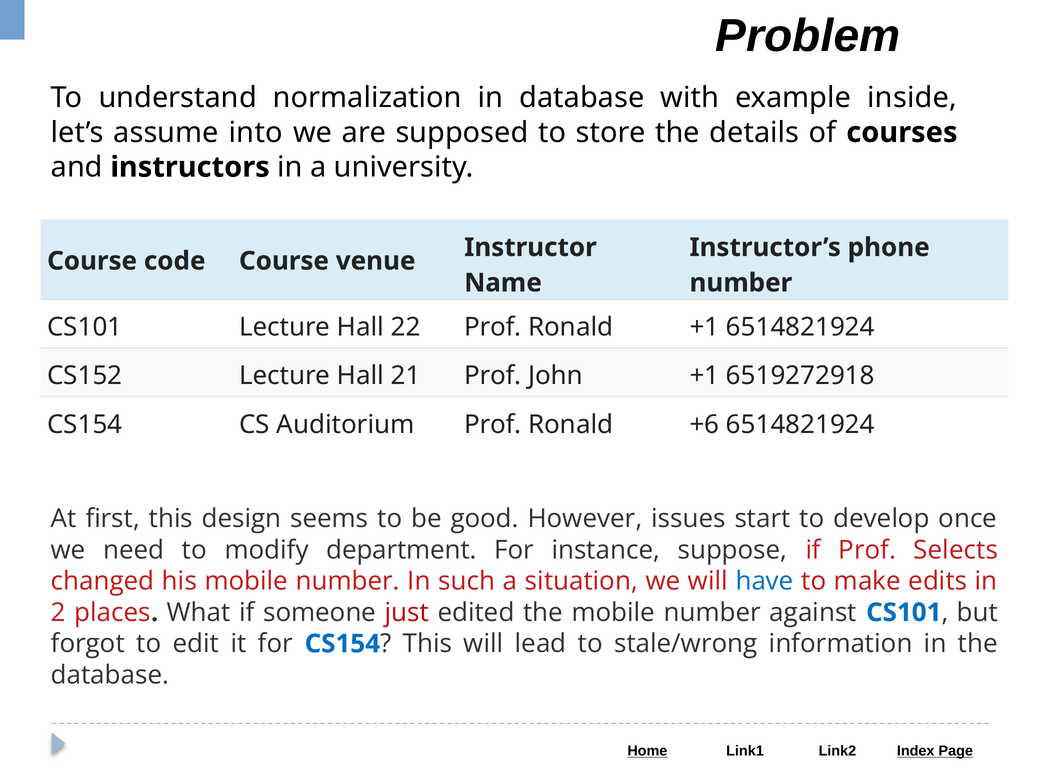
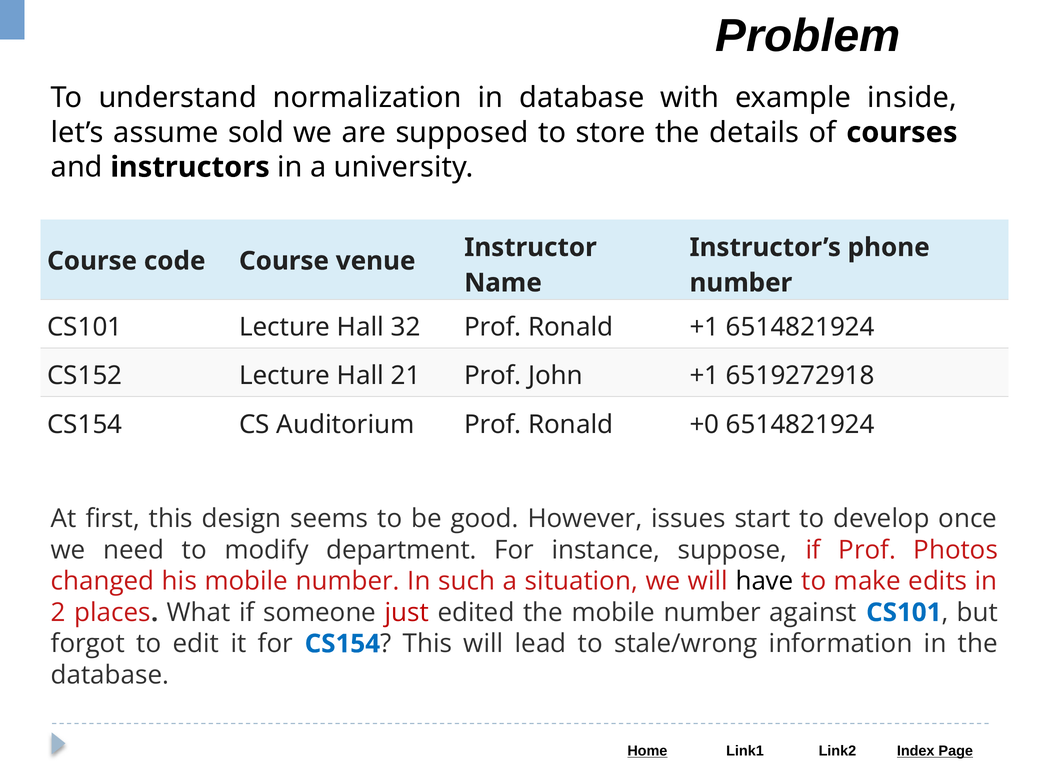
into: into -> sold
22: 22 -> 32
+6: +6 -> +0
Selects: Selects -> Photos
have colour: blue -> black
